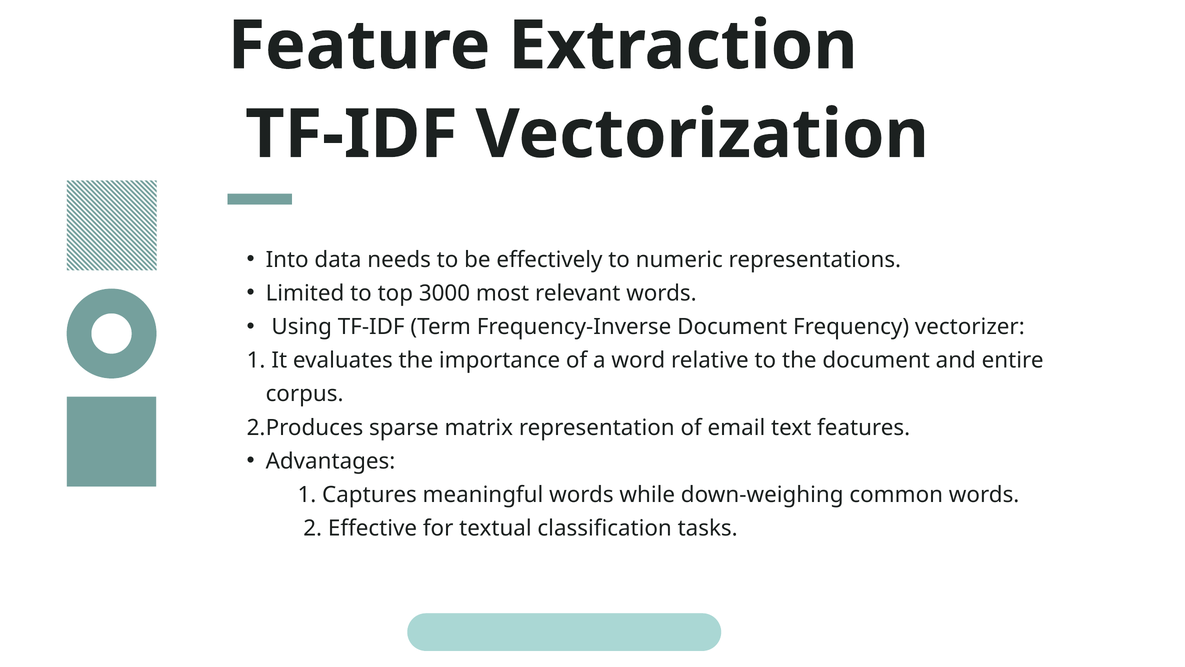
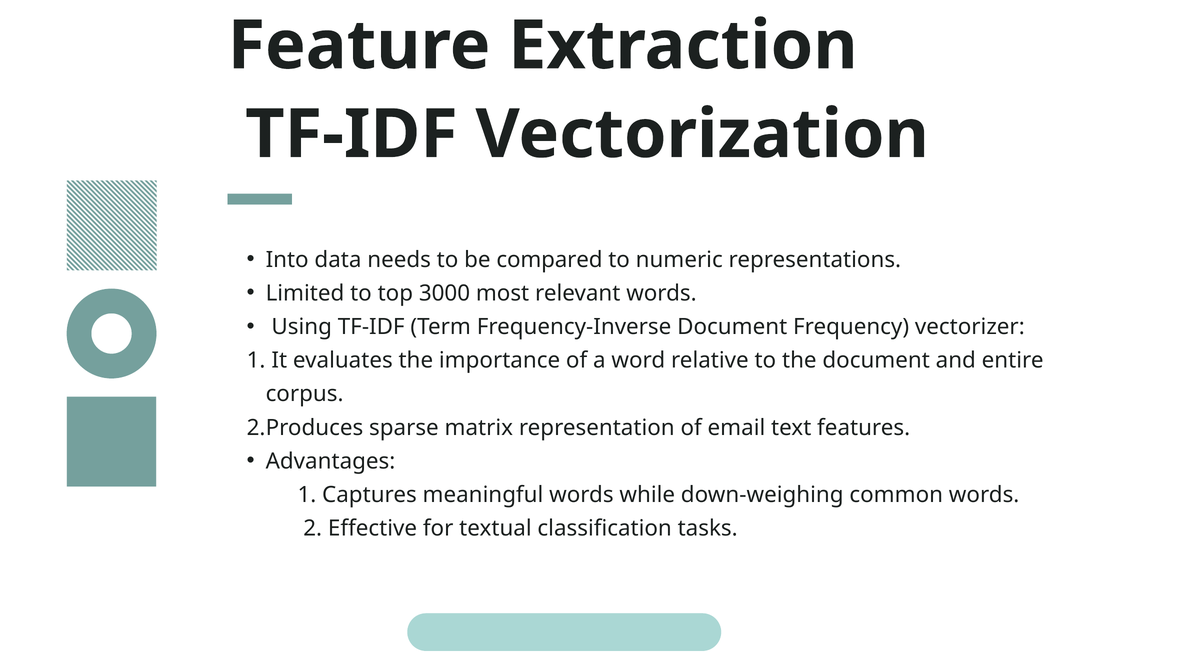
effectively: effectively -> compared
